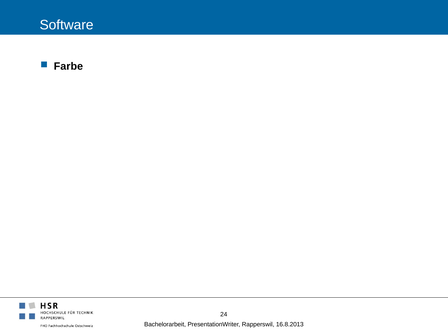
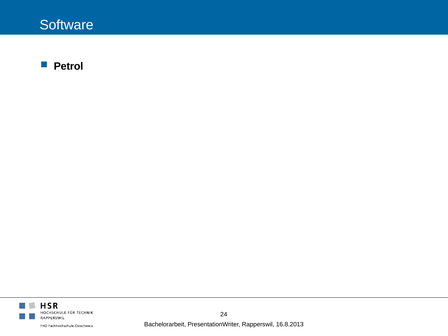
Farbe: Farbe -> Petrol
